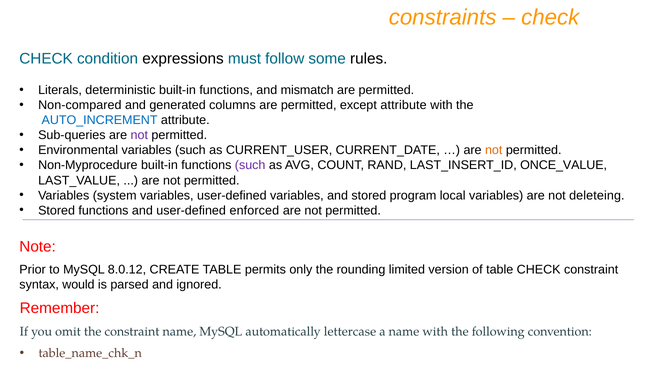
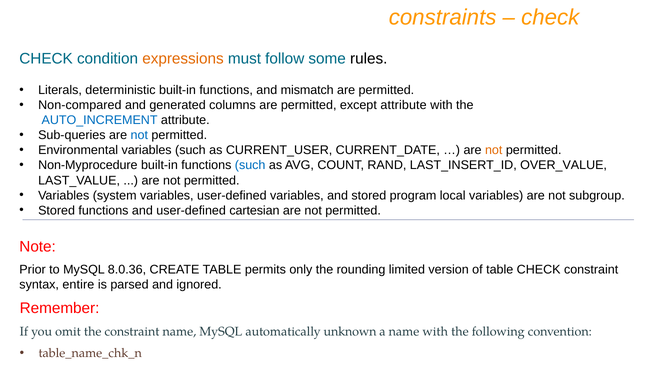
expressions colour: black -> orange
not at (139, 135) colour: purple -> blue
such at (250, 165) colour: purple -> blue
ONCE_VALUE: ONCE_VALUE -> OVER_VALUE
deleteing: deleteing -> subgroup
enforced: enforced -> cartesian
8.0.12: 8.0.12 -> 8.0.36
would: would -> entire
lettercase: lettercase -> unknown
